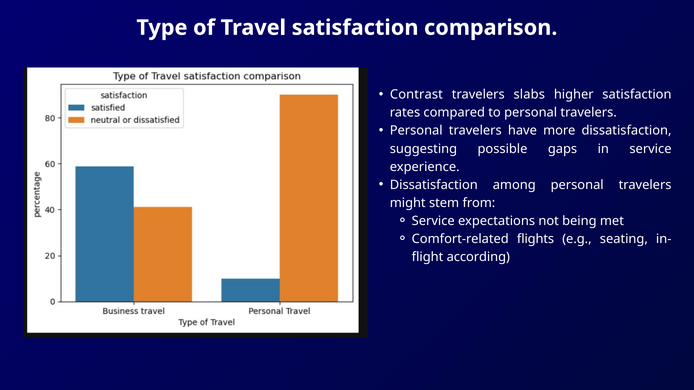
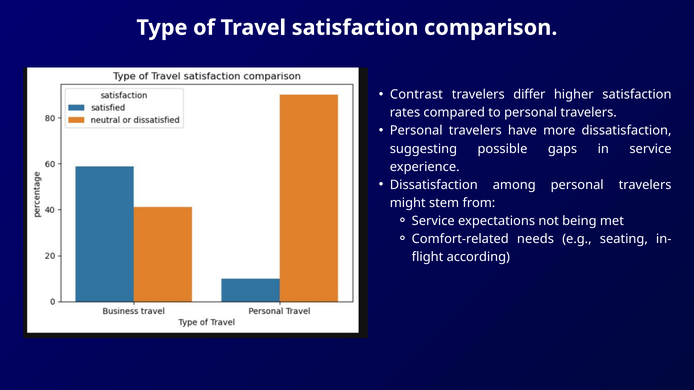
slabs: slabs -> differ
flights: flights -> needs
